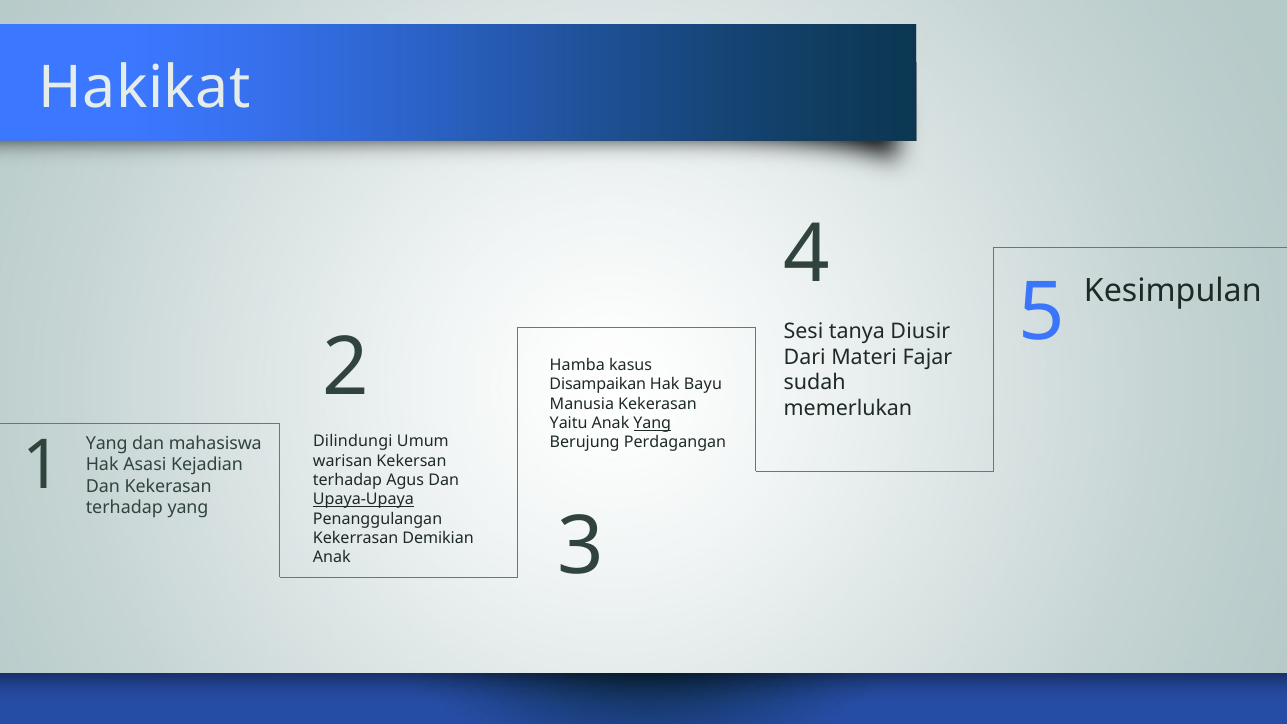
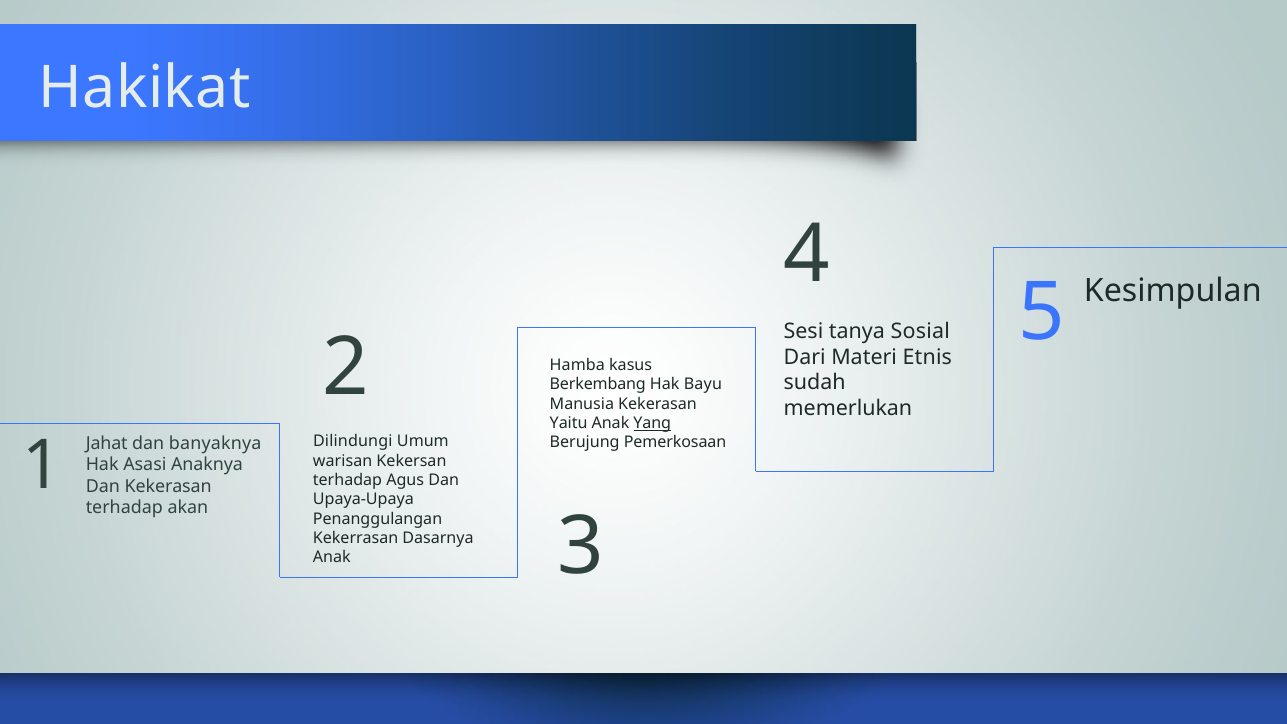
Diusir: Diusir -> Sosial
Fajar: Fajar -> Etnis
Disampaikan: Disampaikan -> Berkembang
Perdagangan: Perdagangan -> Pemerkosaan
1 Yang: Yang -> Jahat
mahasiswa: mahasiswa -> banyaknya
Kejadian: Kejadian -> Anaknya
Upaya-Upaya underline: present -> none
terhadap yang: yang -> akan
Demikian: Demikian -> Dasarnya
